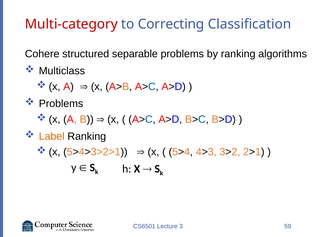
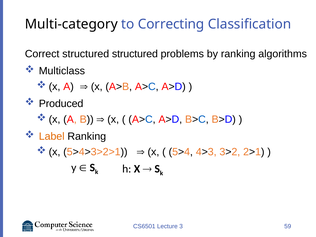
Multi-category colour: red -> black
Cohere: Cohere -> Correct
structured separable: separable -> structured
Problems at (61, 104): Problems -> Produced
